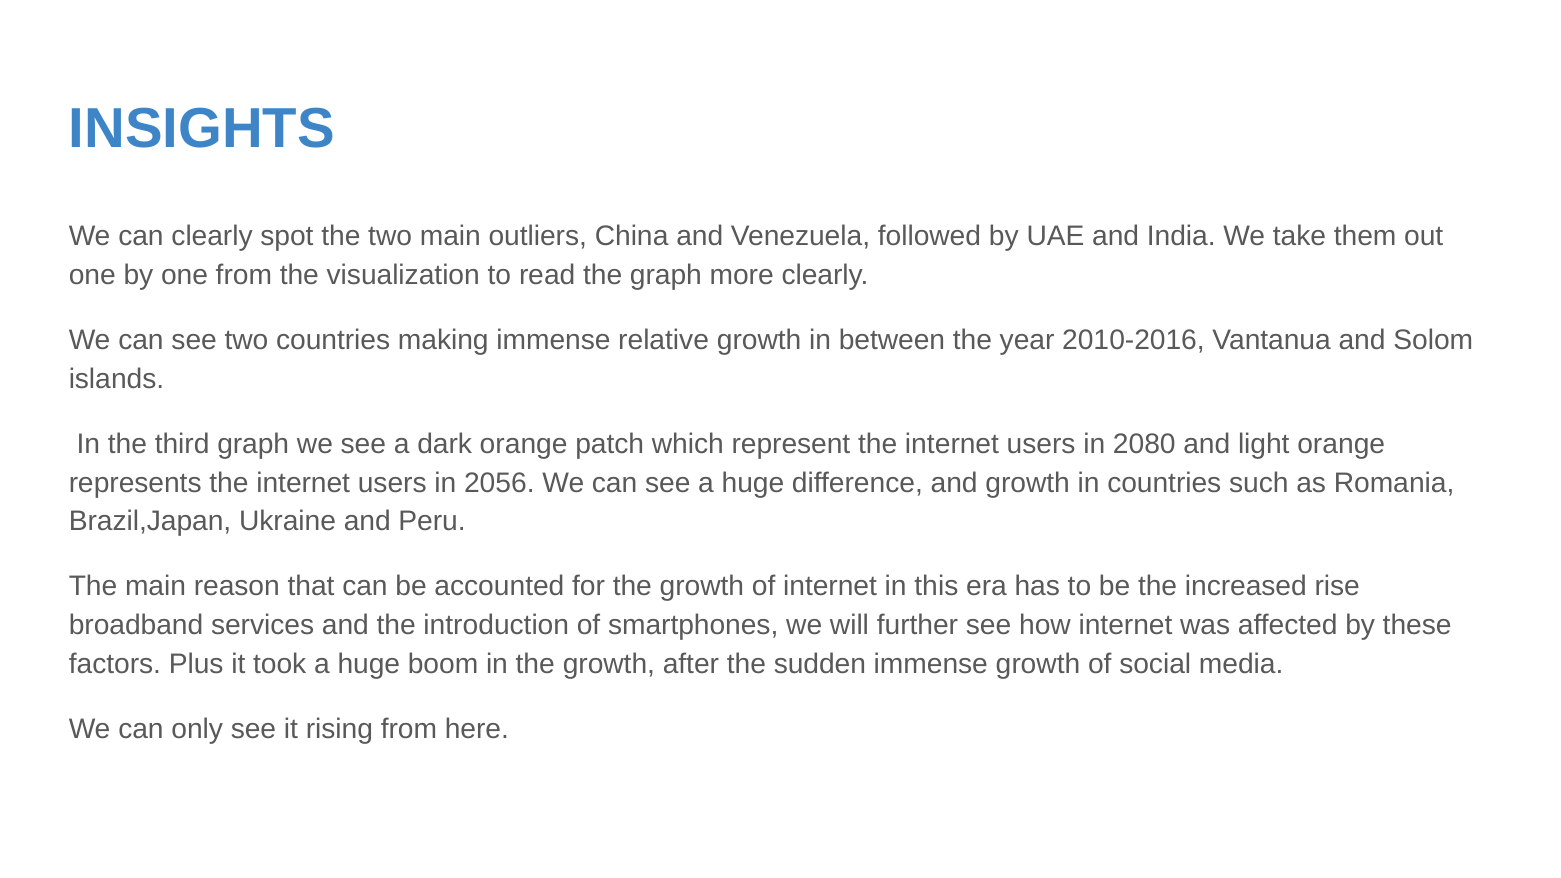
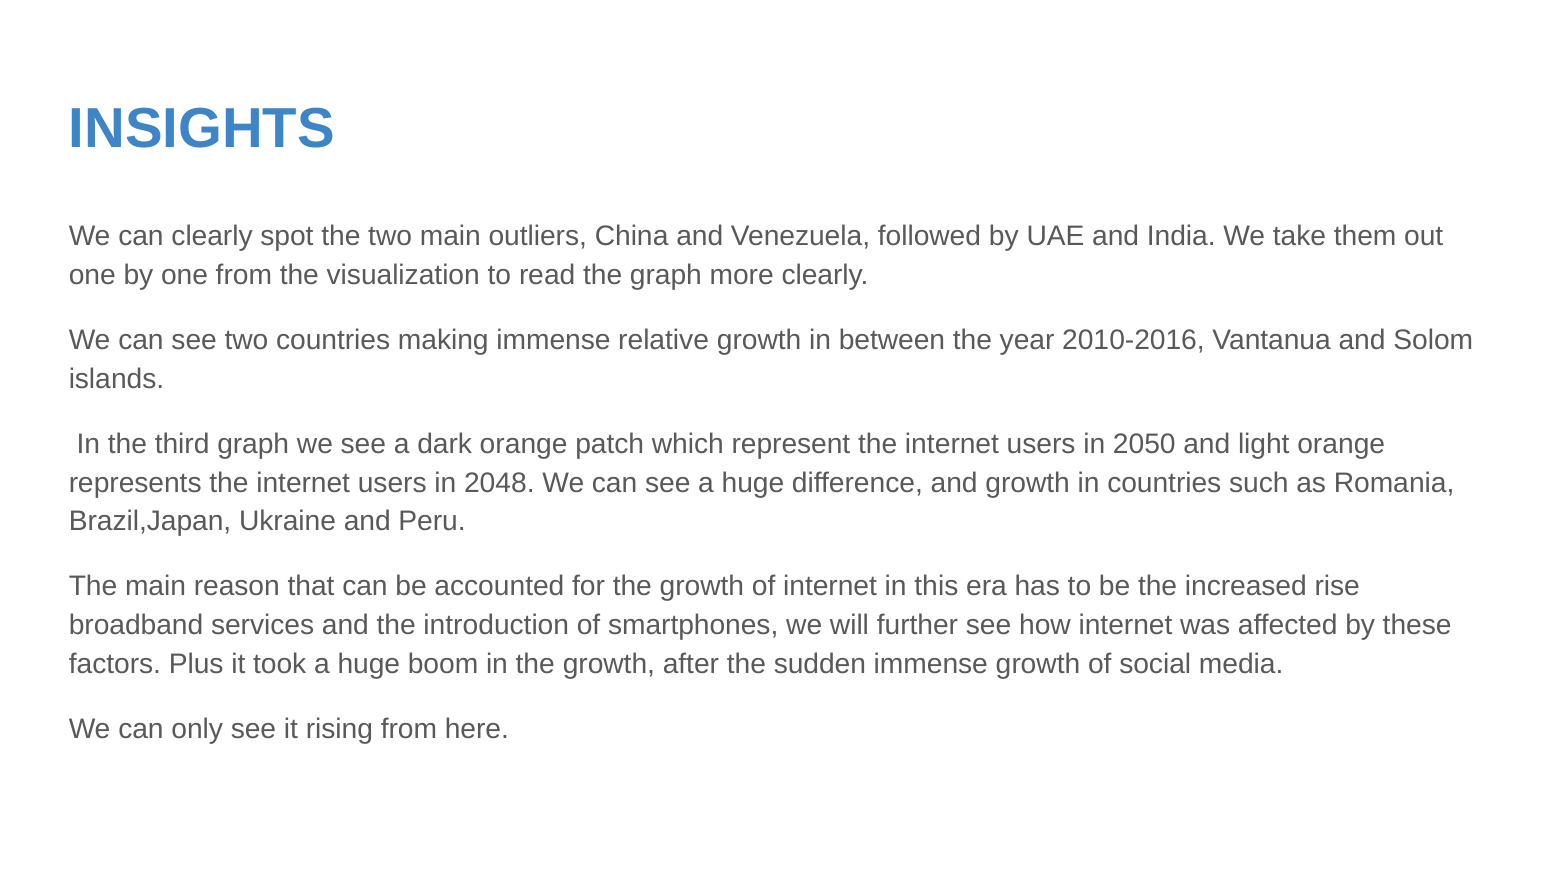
2080: 2080 -> 2050
2056: 2056 -> 2048
